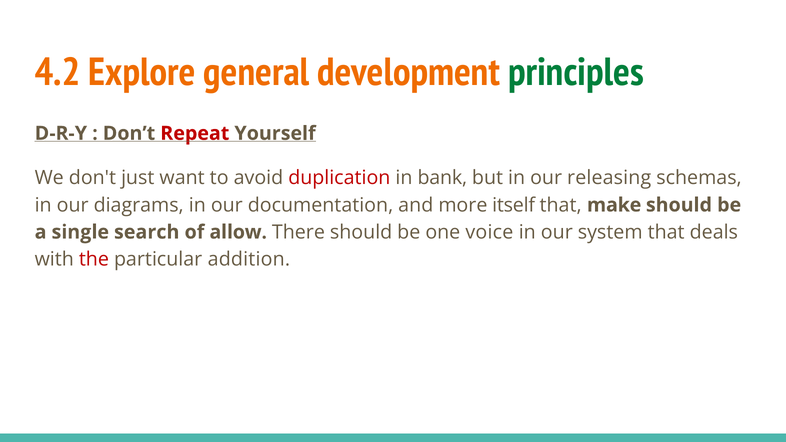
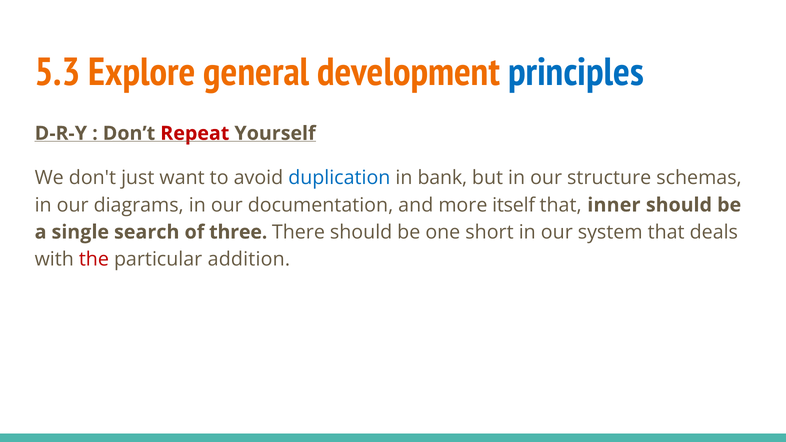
4.2: 4.2 -> 5.3
principles colour: green -> blue
duplication colour: red -> blue
releasing: releasing -> structure
make: make -> inner
allow: allow -> three
voice: voice -> short
